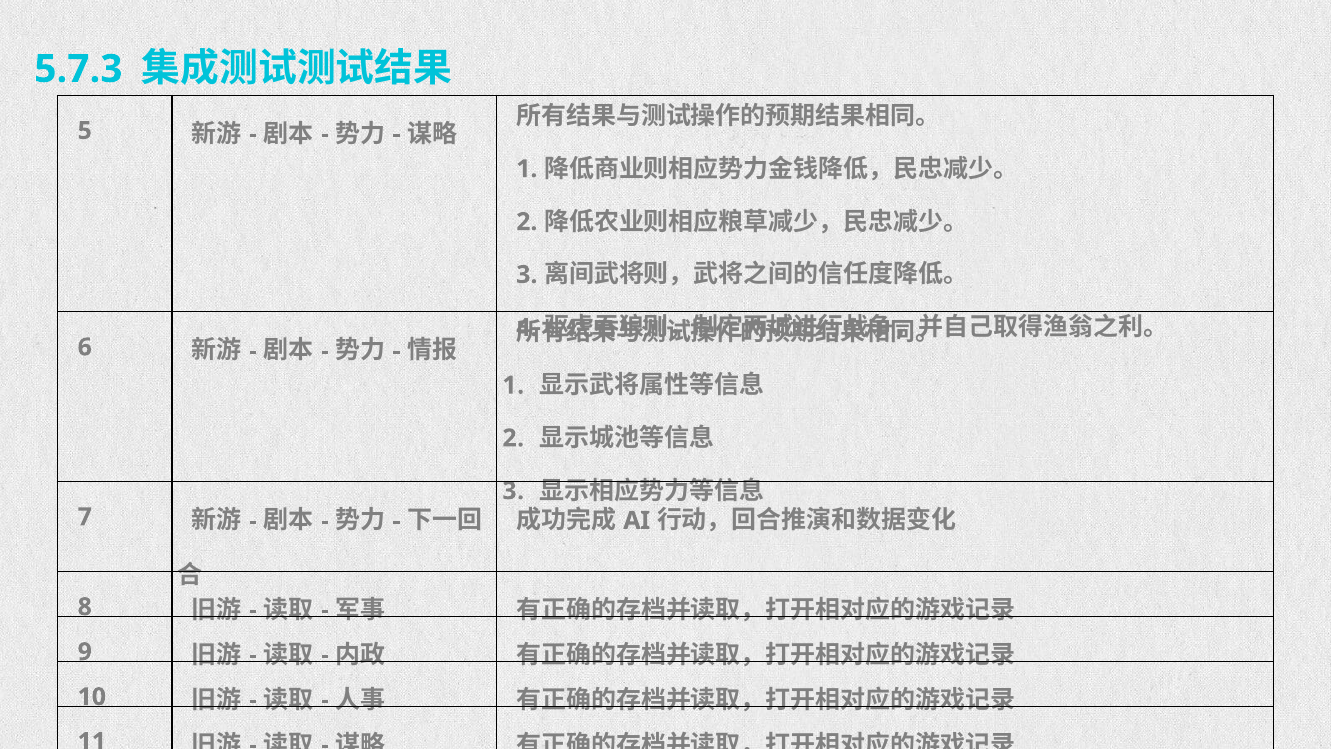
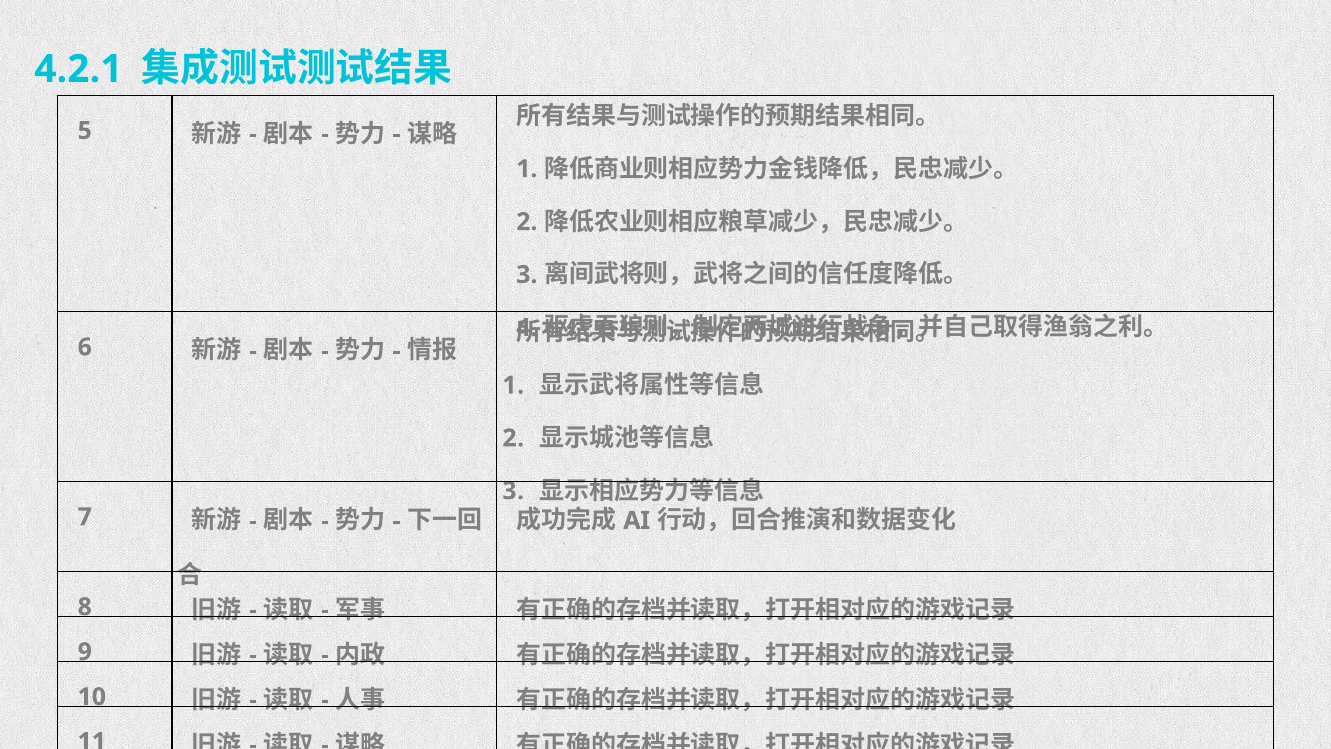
5.7.3: 5.7.3 -> 4.2.1
